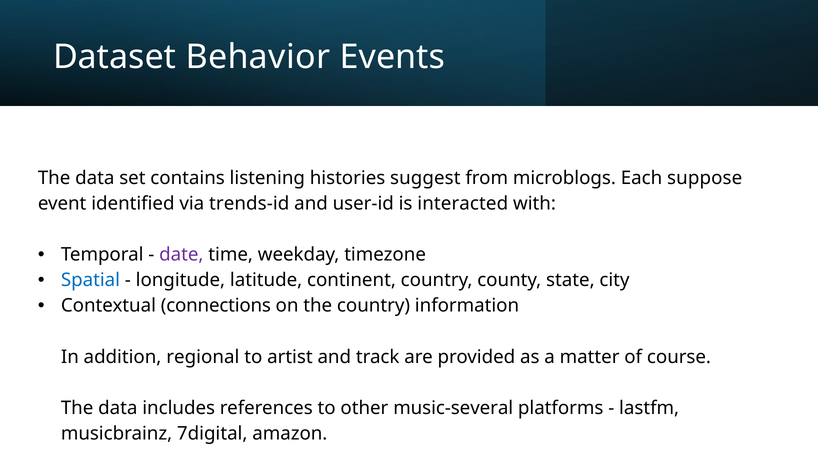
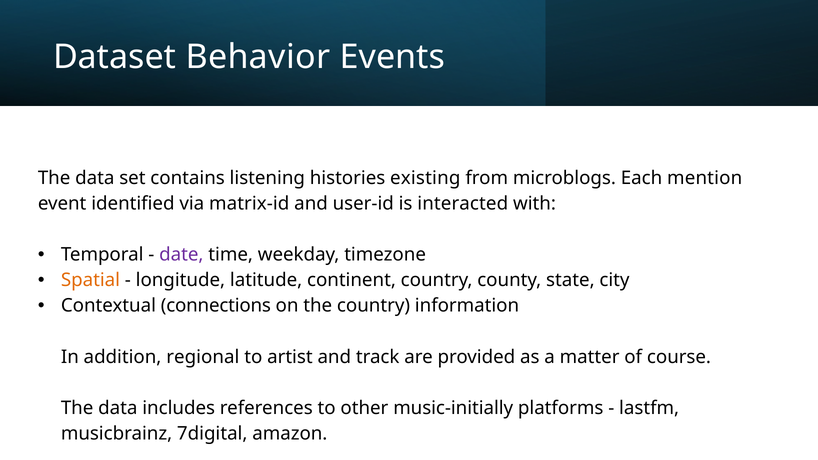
suggest: suggest -> existing
suppose: suppose -> mention
trends-id: trends-id -> matrix-id
Spatial colour: blue -> orange
music-several: music-several -> music-initially
